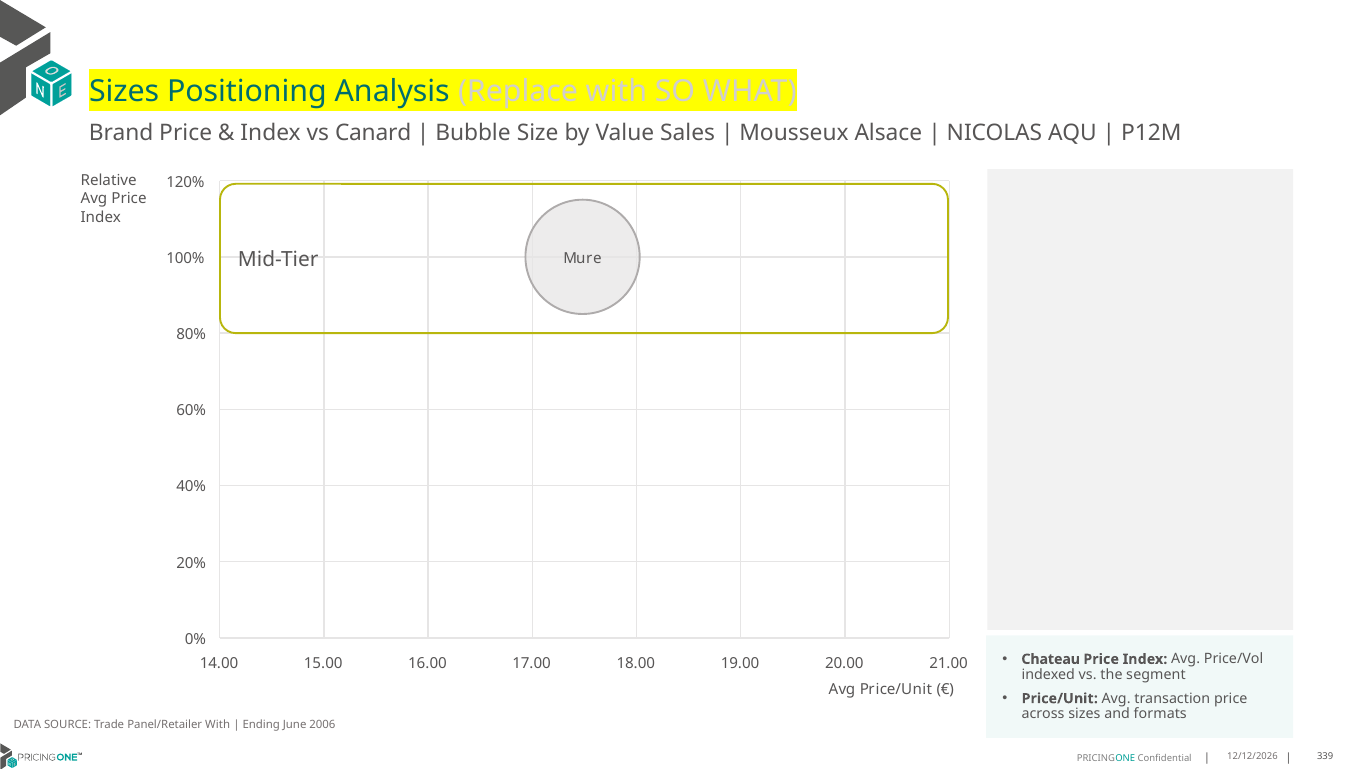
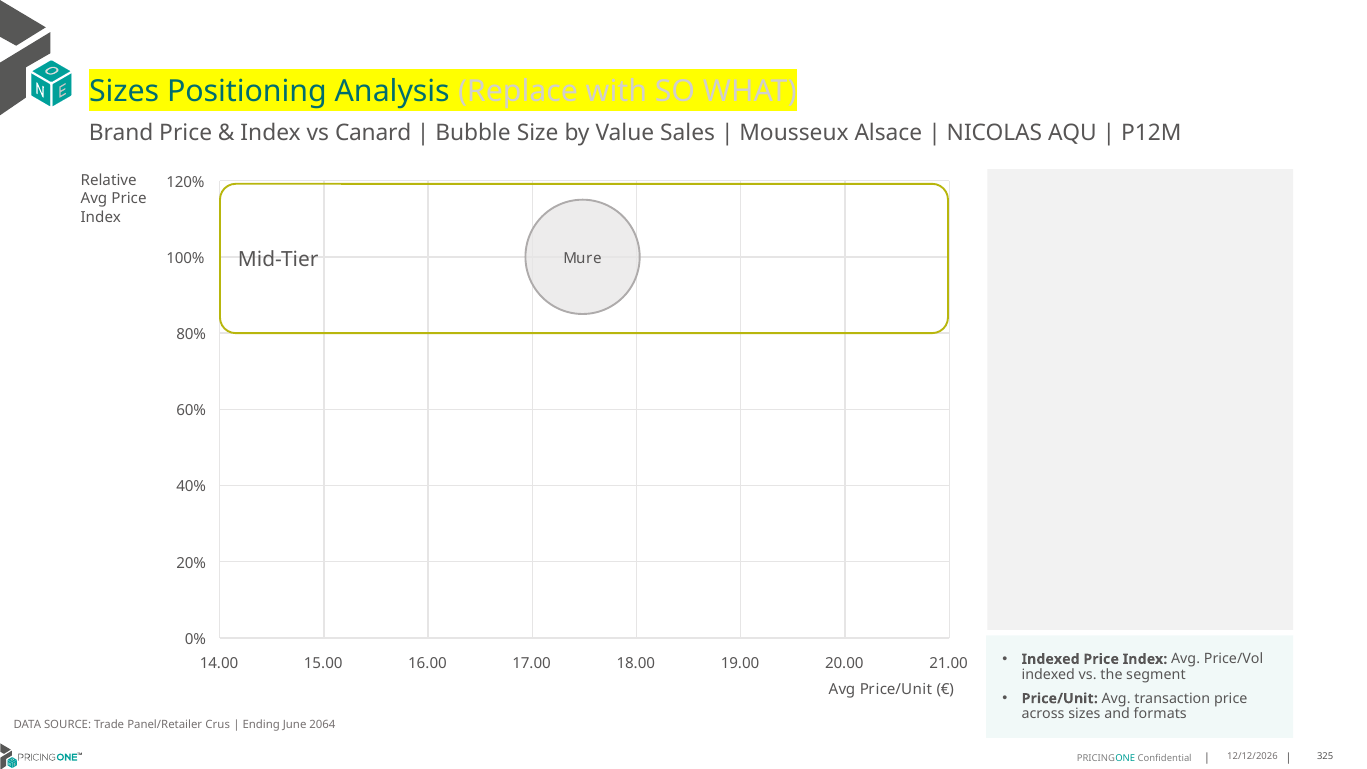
Chateau at (1051, 659): Chateau -> Indexed
Panel/Retailer With: With -> Crus
2006: 2006 -> 2064
339: 339 -> 325
